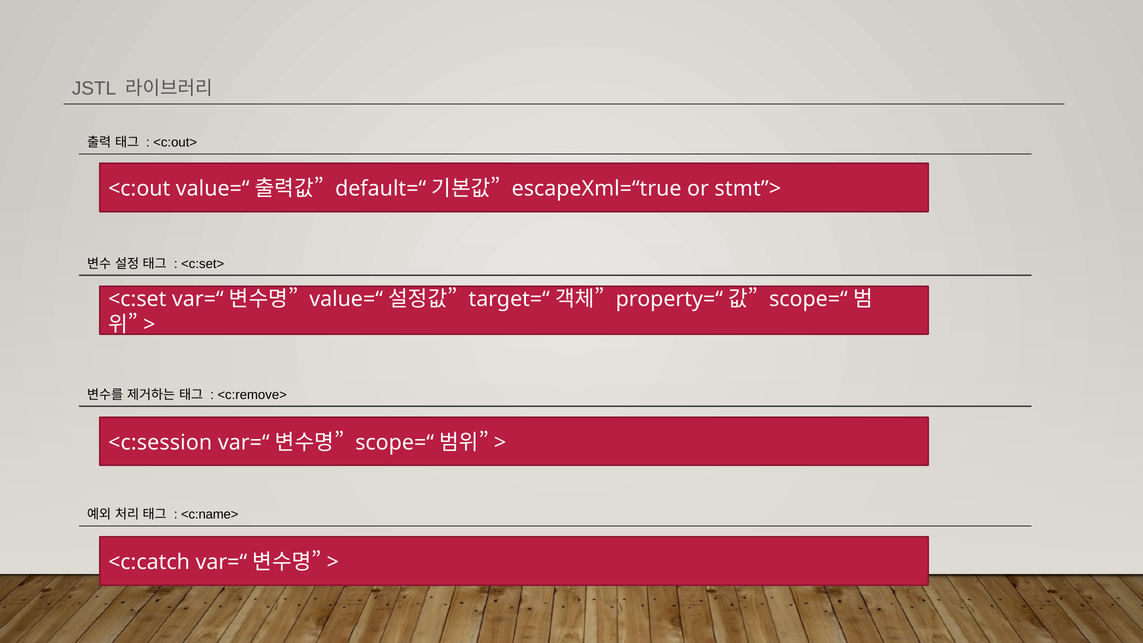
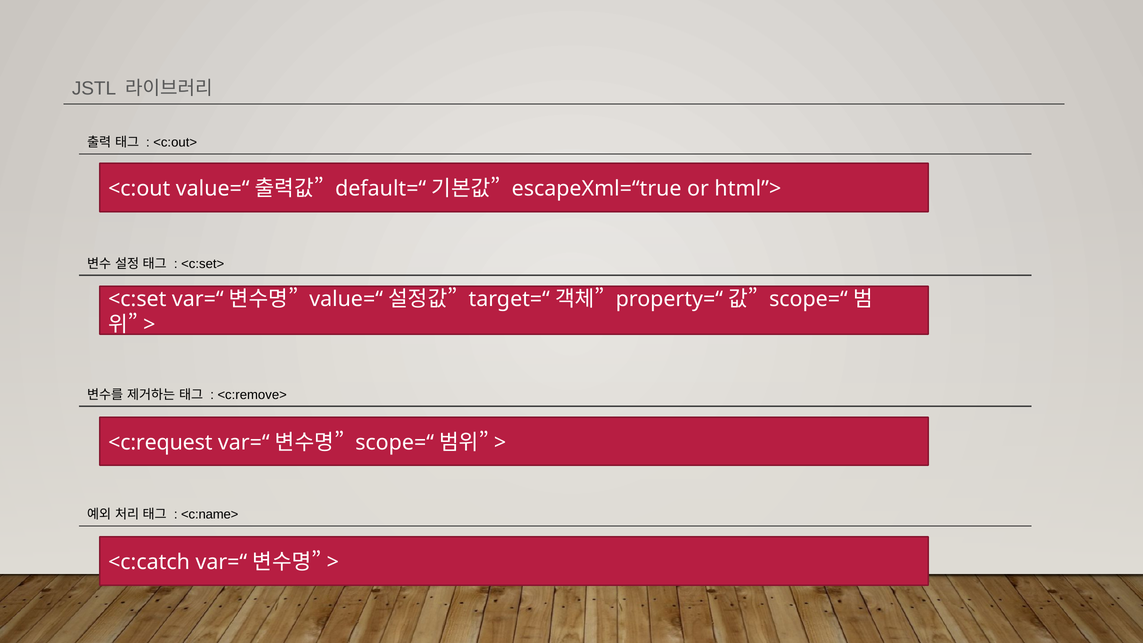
stmt”>: stmt”> -> html”>
<c:session: <c:session -> <c:request
